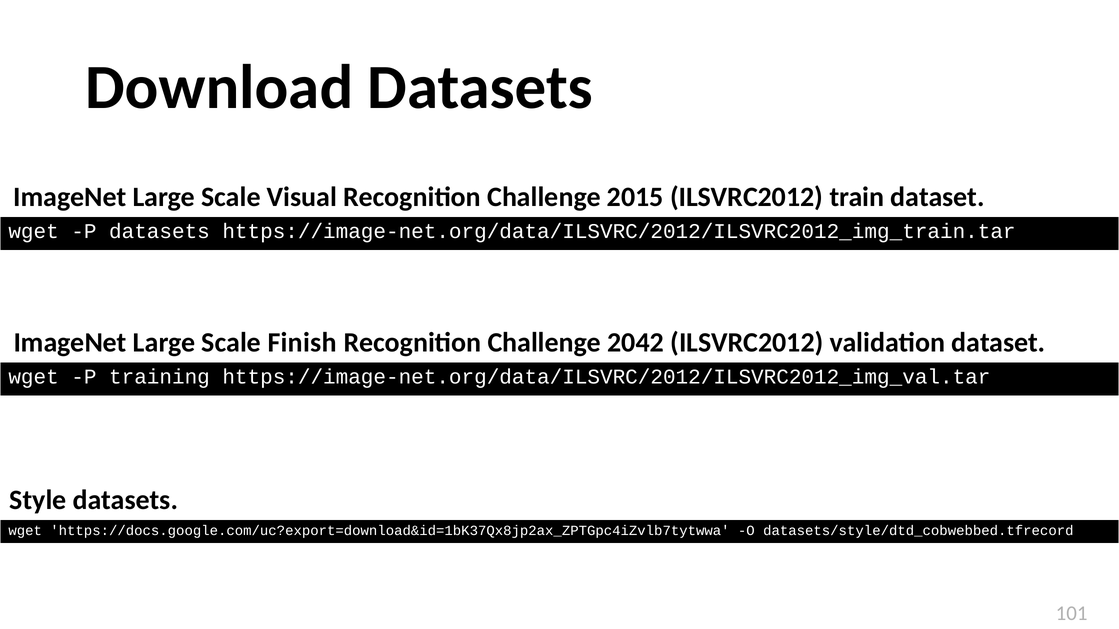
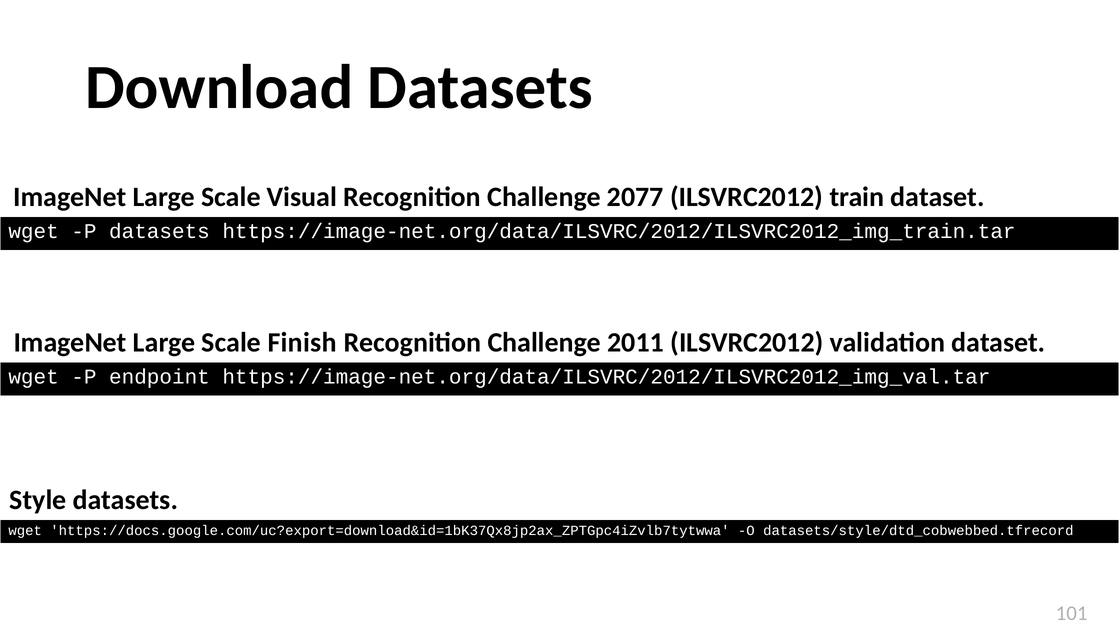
2015: 2015 -> 2077
2042: 2042 -> 2011
training: training -> endpoint
